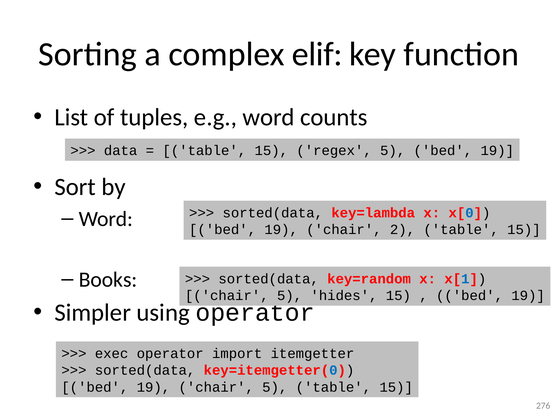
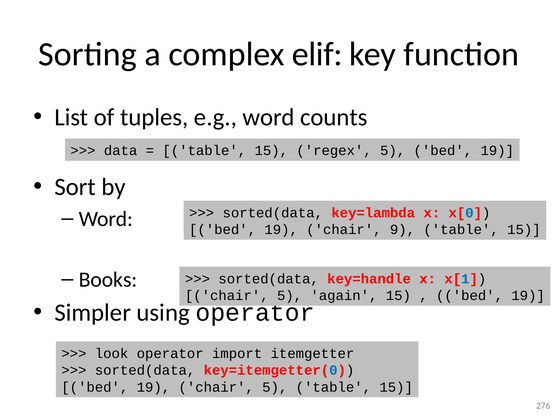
2: 2 -> 9
key=random: key=random -> key=handle
hides: hides -> again
exec: exec -> look
